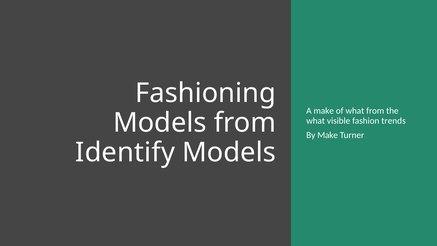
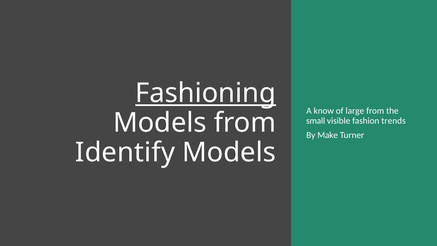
Fashioning underline: none -> present
A make: make -> know
of what: what -> large
what at (316, 121): what -> small
